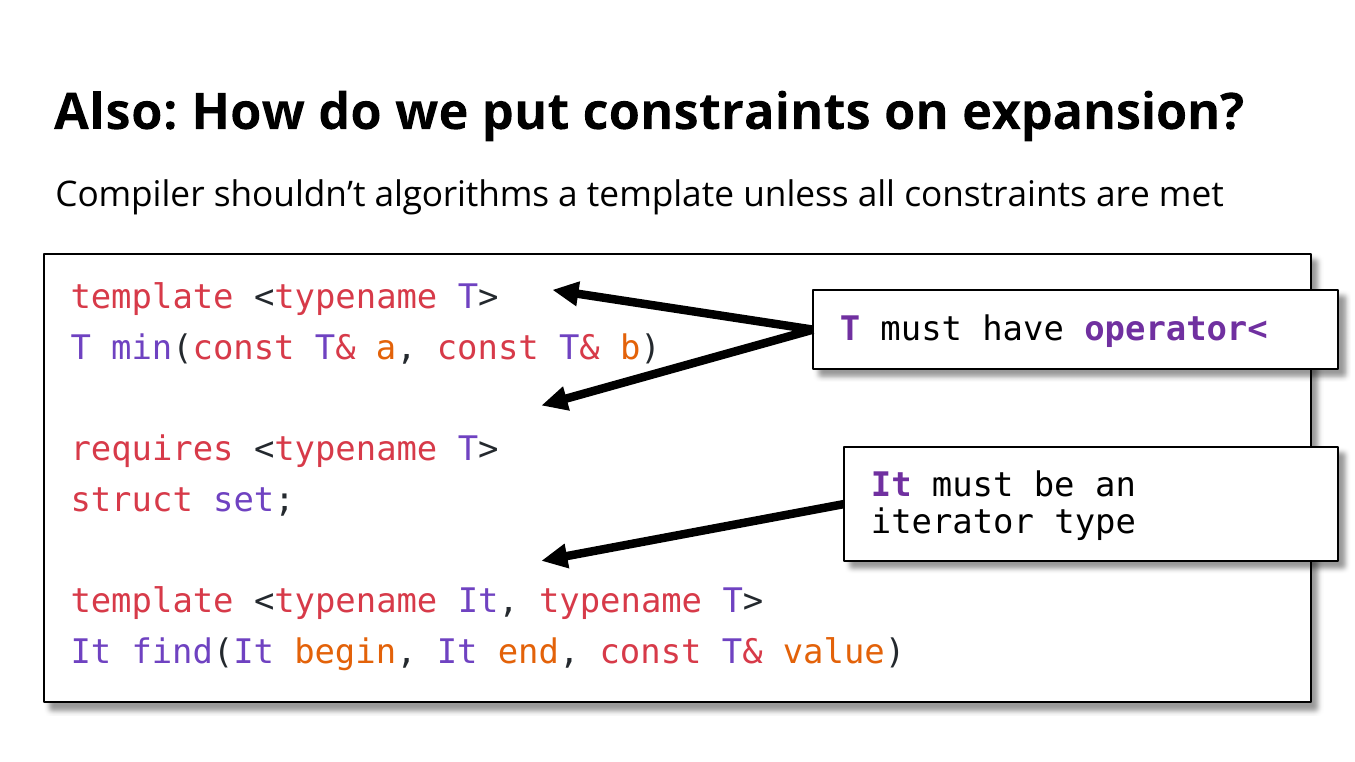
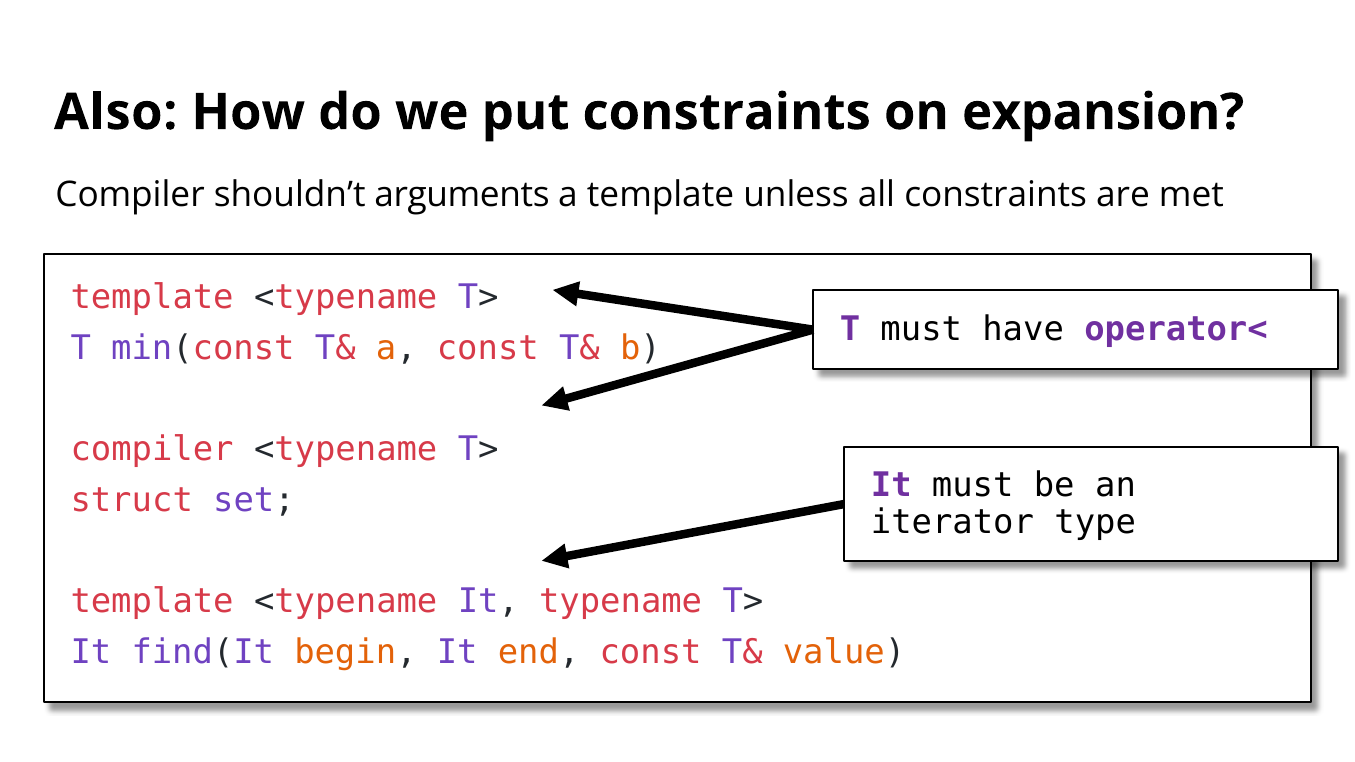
algorithms: algorithms -> arguments
requires at (152, 450): requires -> compiler
